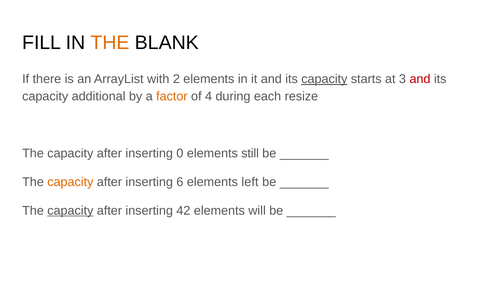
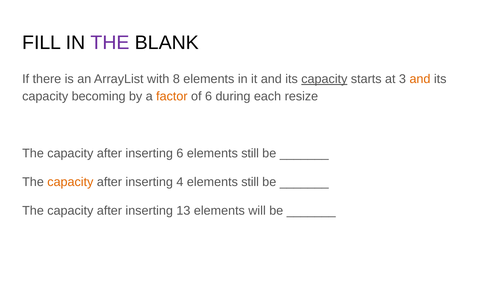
THE at (110, 43) colour: orange -> purple
2: 2 -> 8
and at (420, 79) colour: red -> orange
additional: additional -> becoming
of 4: 4 -> 6
inserting 0: 0 -> 6
6: 6 -> 4
left at (250, 182): left -> still
capacity at (70, 211) underline: present -> none
42: 42 -> 13
